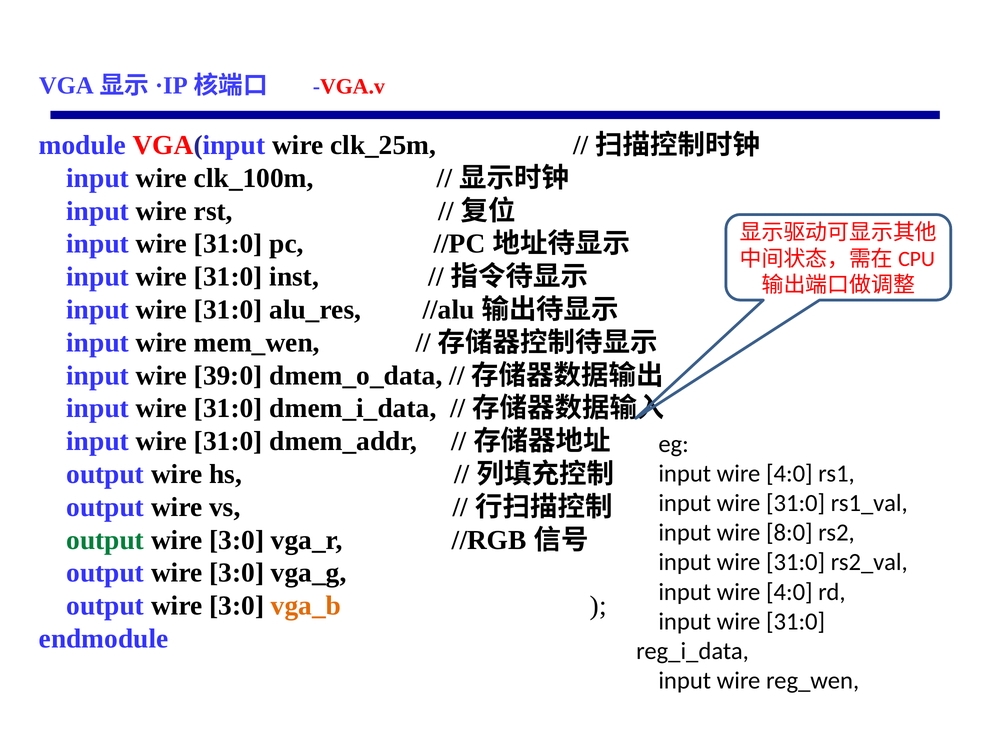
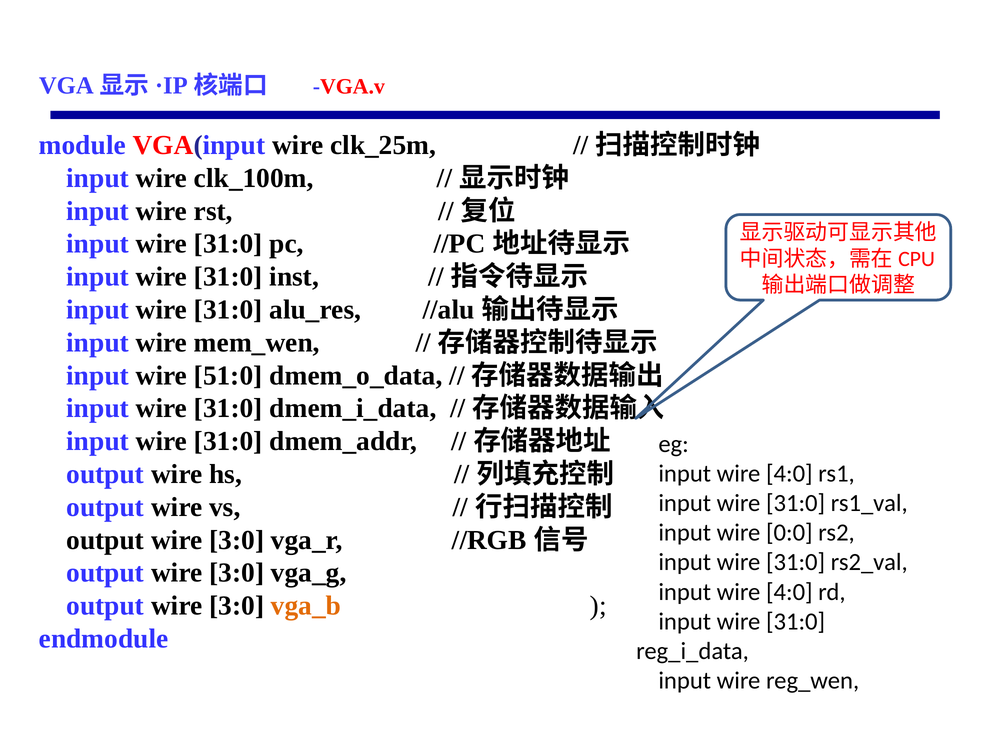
39:0: 39:0 -> 51:0
8:0: 8:0 -> 0:0
output at (105, 540) colour: green -> black
